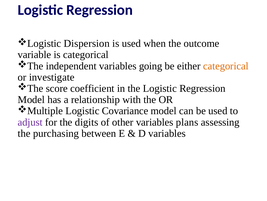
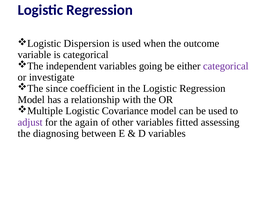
categorical at (226, 66) colour: orange -> purple
score: score -> since
digits: digits -> again
plans: plans -> fitted
purchasing: purchasing -> diagnosing
